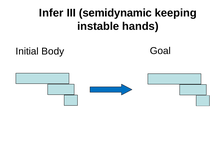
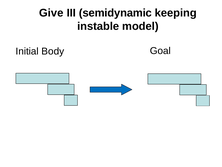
Infer: Infer -> Give
hands: hands -> model
